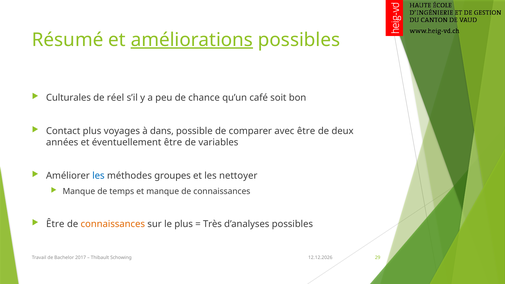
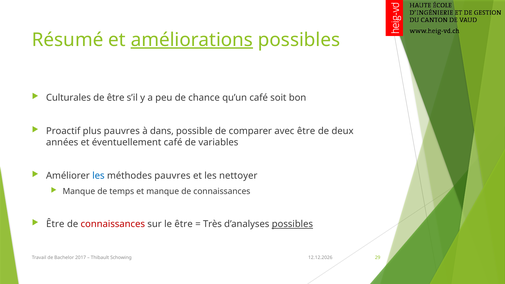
de réel: réel -> être
Contact: Contact -> Proactif
plus voyages: voyages -> pauvres
éventuellement être: être -> café
méthodes groupes: groupes -> pauvres
connaissances at (113, 224) colour: orange -> red
le plus: plus -> être
possibles at (292, 224) underline: none -> present
